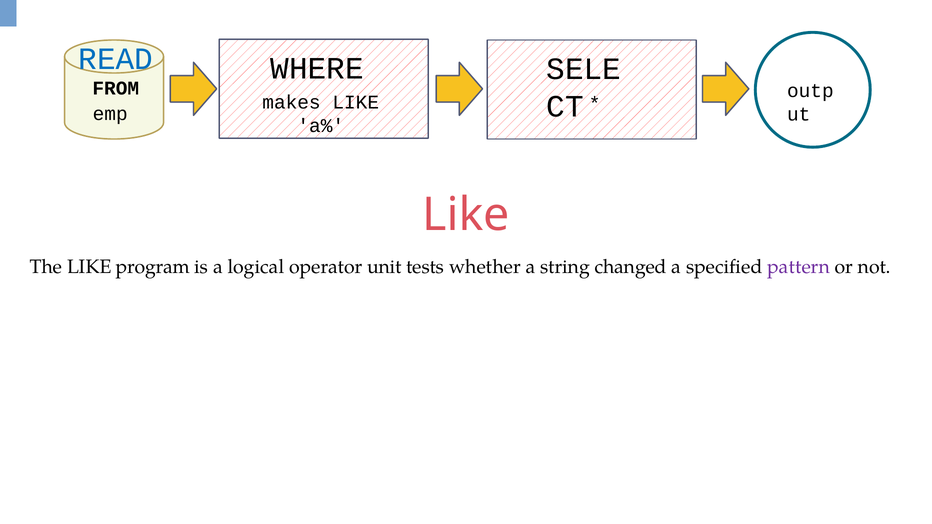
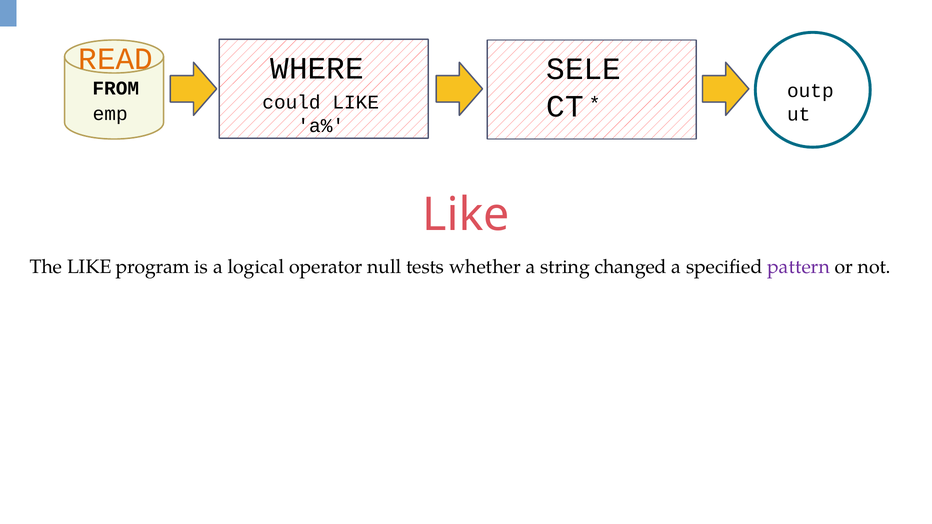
READ colour: blue -> orange
makes: makes -> could
unit: unit -> null
